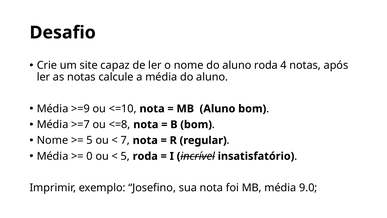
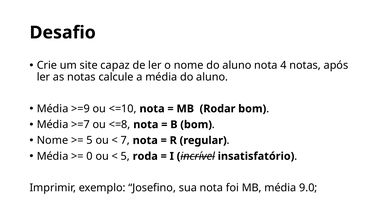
aluno roda: roda -> nota
MB Aluno: Aluno -> Rodar
